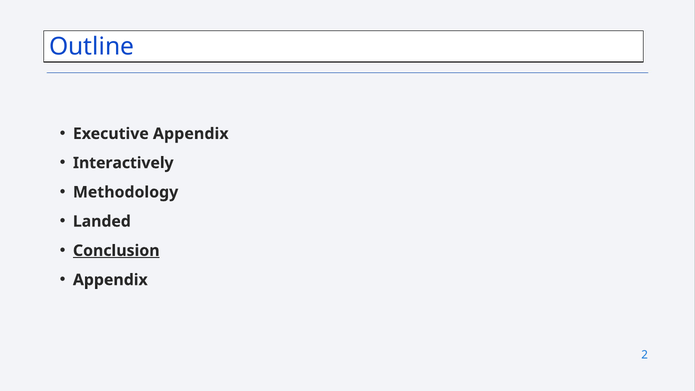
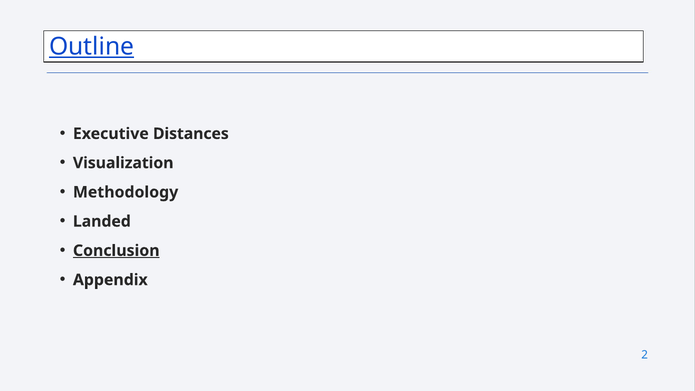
Outline underline: none -> present
Executive Appendix: Appendix -> Distances
Interactively: Interactively -> Visualization
